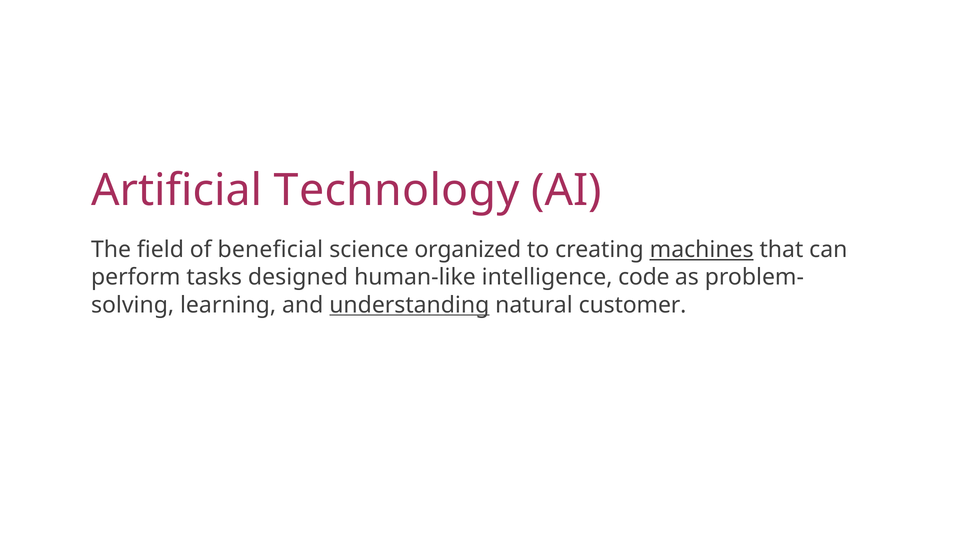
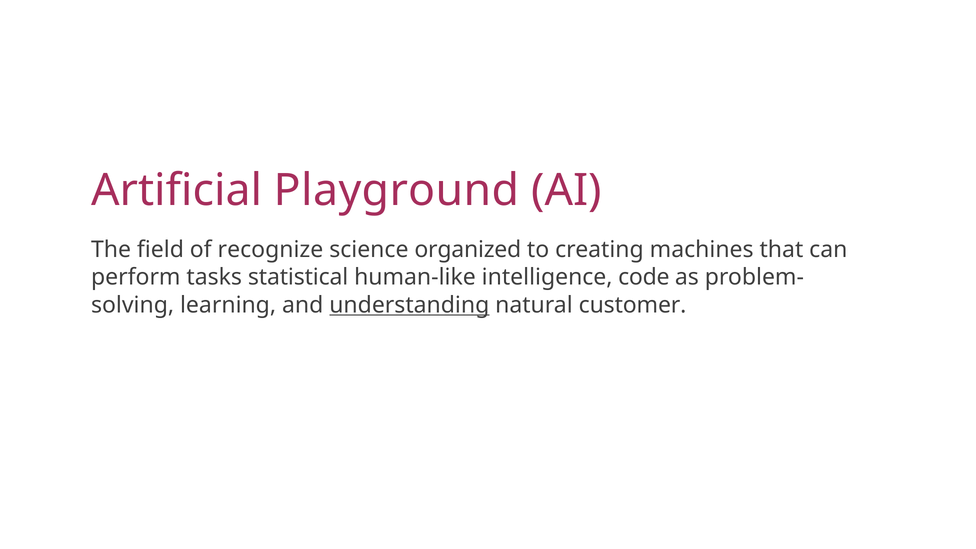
Technology: Technology -> Playground
beneficial: beneficial -> recognize
machines underline: present -> none
designed: designed -> statistical
